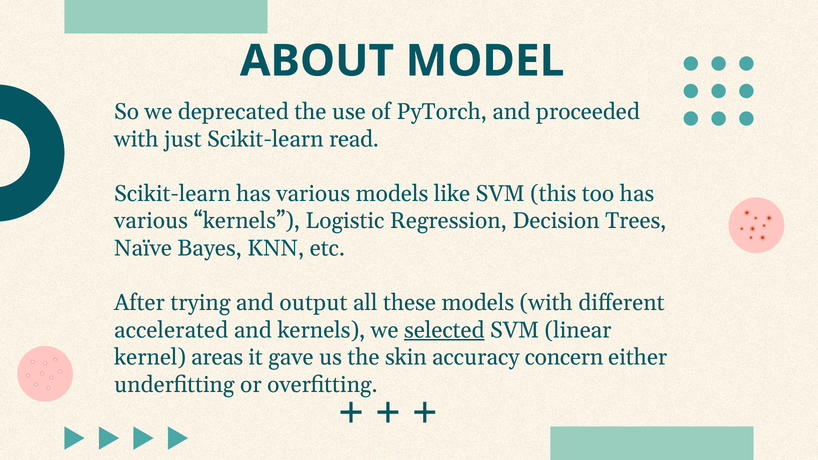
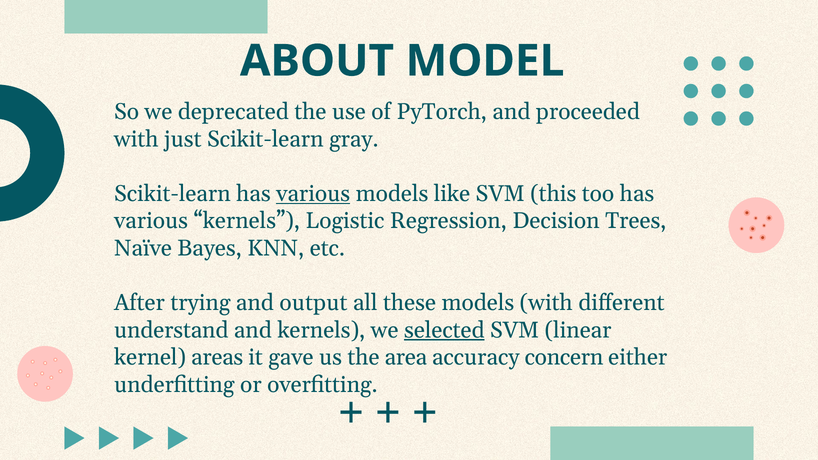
read: read -> gray
various at (313, 194) underline: none -> present
accelerated: accelerated -> understand
skin: skin -> area
